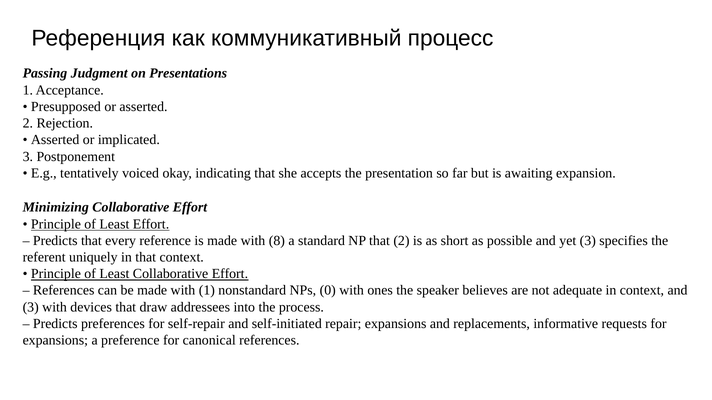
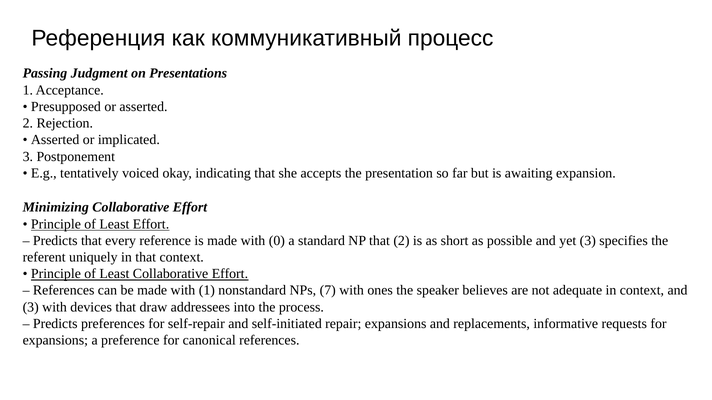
8: 8 -> 0
0: 0 -> 7
